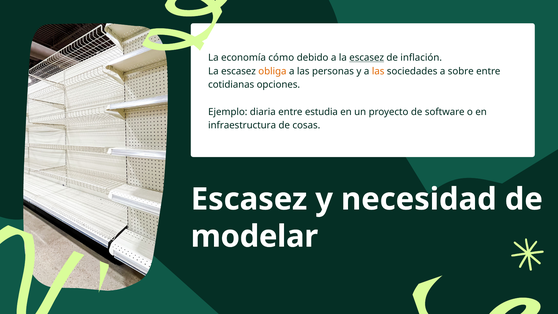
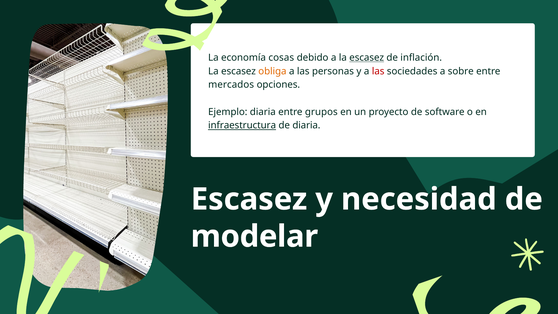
cómo: cómo -> cosas
las at (378, 71) colour: orange -> red
cotidianas: cotidianas -> mercados
estudia: estudia -> grupos
infraestructura underline: none -> present
de cosas: cosas -> diaria
